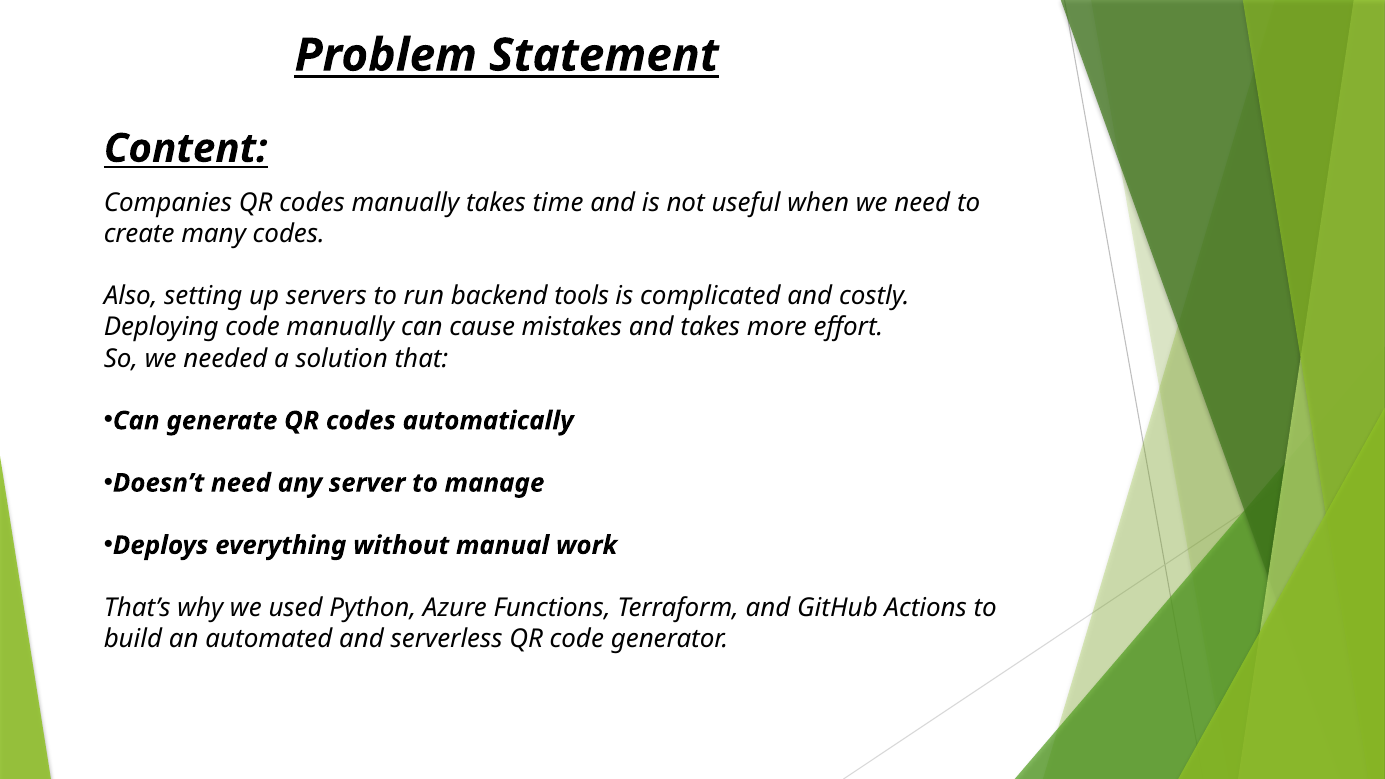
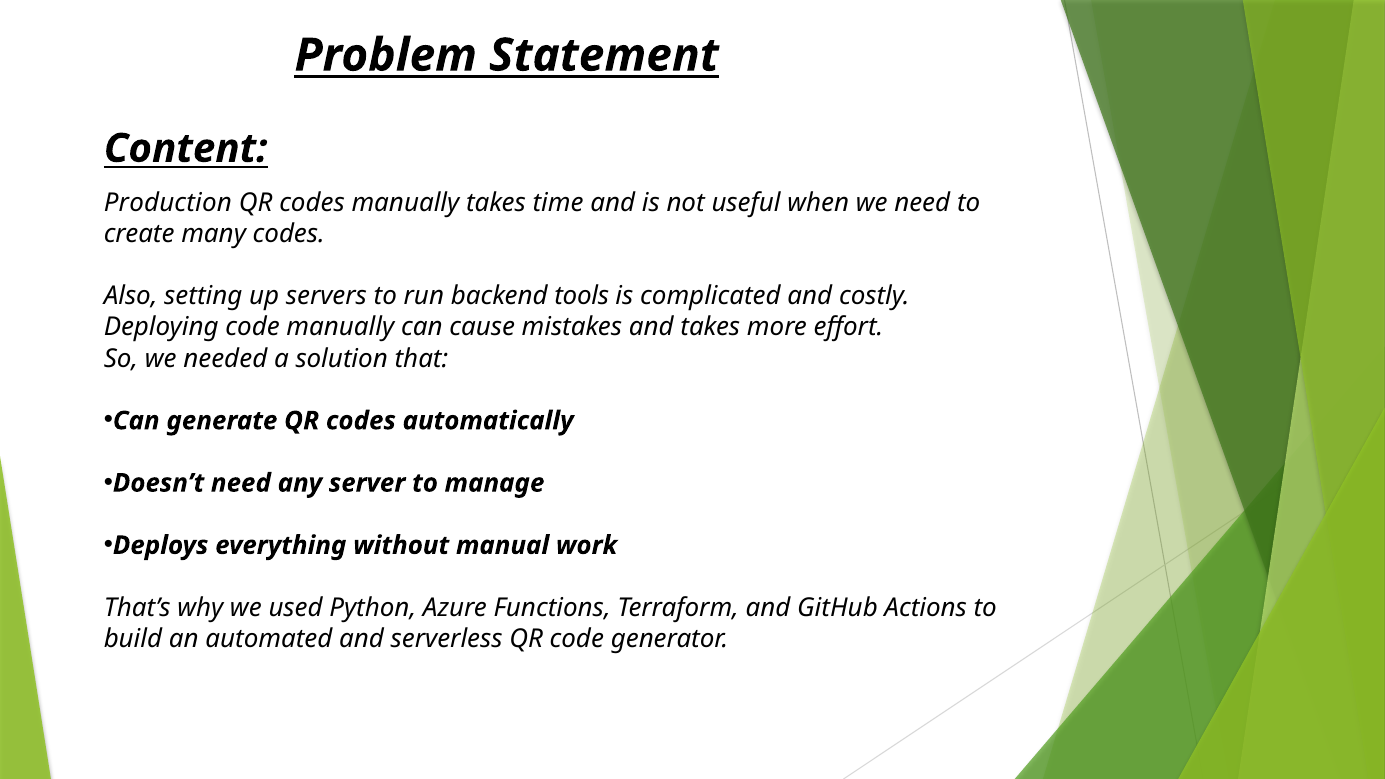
Companies: Companies -> Production
